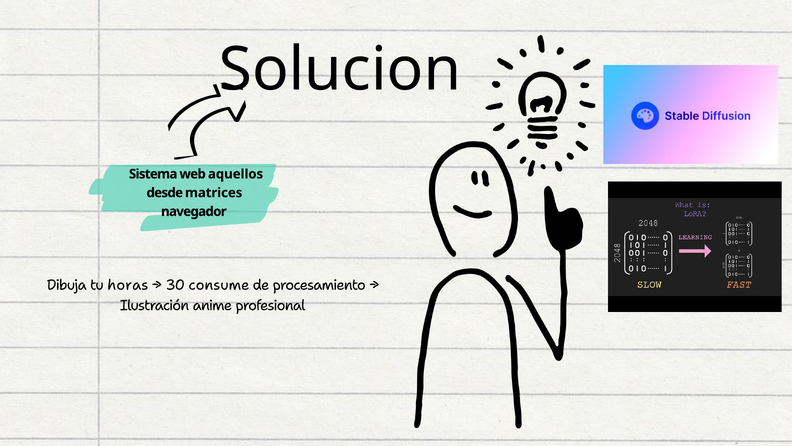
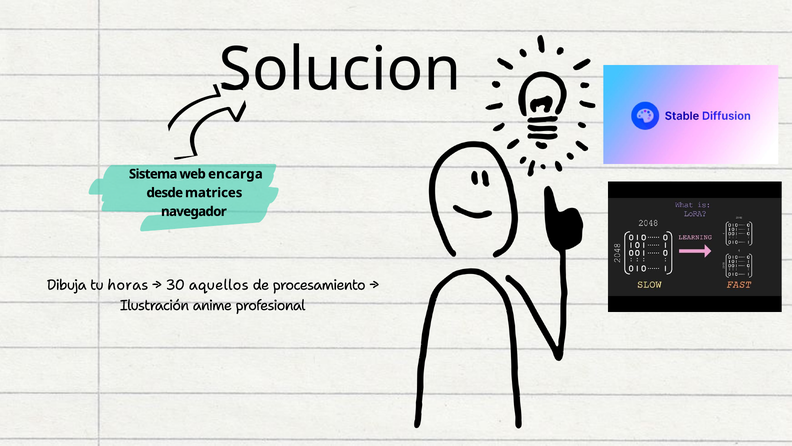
aquellos: aquellos -> encarga
consume: consume -> aquellos
